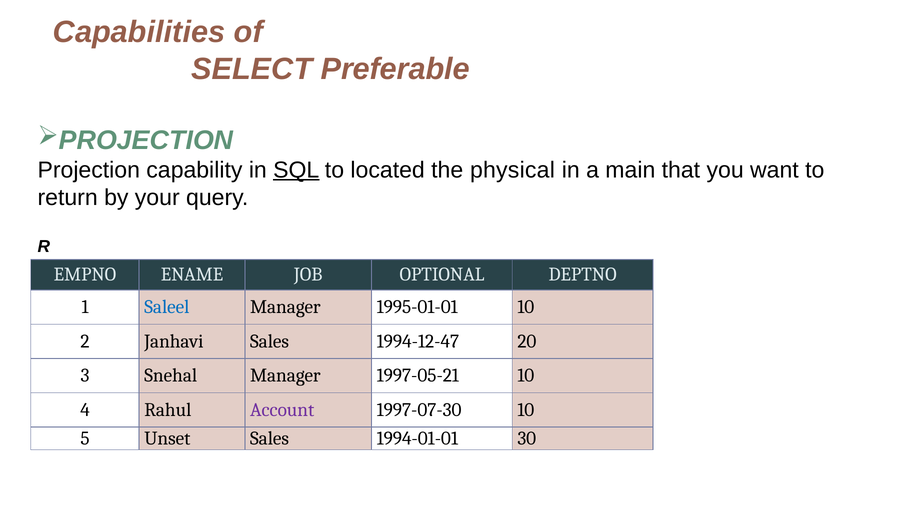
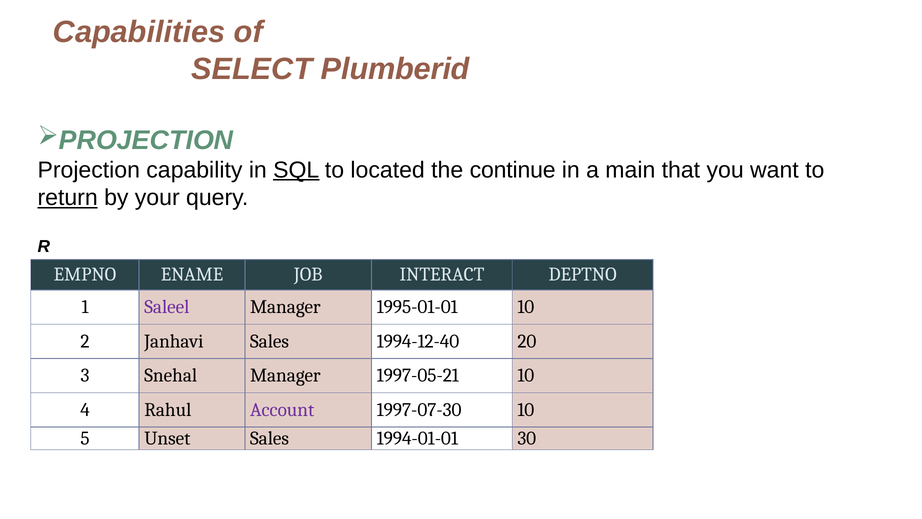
Preferable: Preferable -> Plumberid
physical: physical -> continue
return underline: none -> present
OPTIONAL: OPTIONAL -> INTERACT
Saleel colour: blue -> purple
1994-12-47: 1994-12-47 -> 1994-12-40
